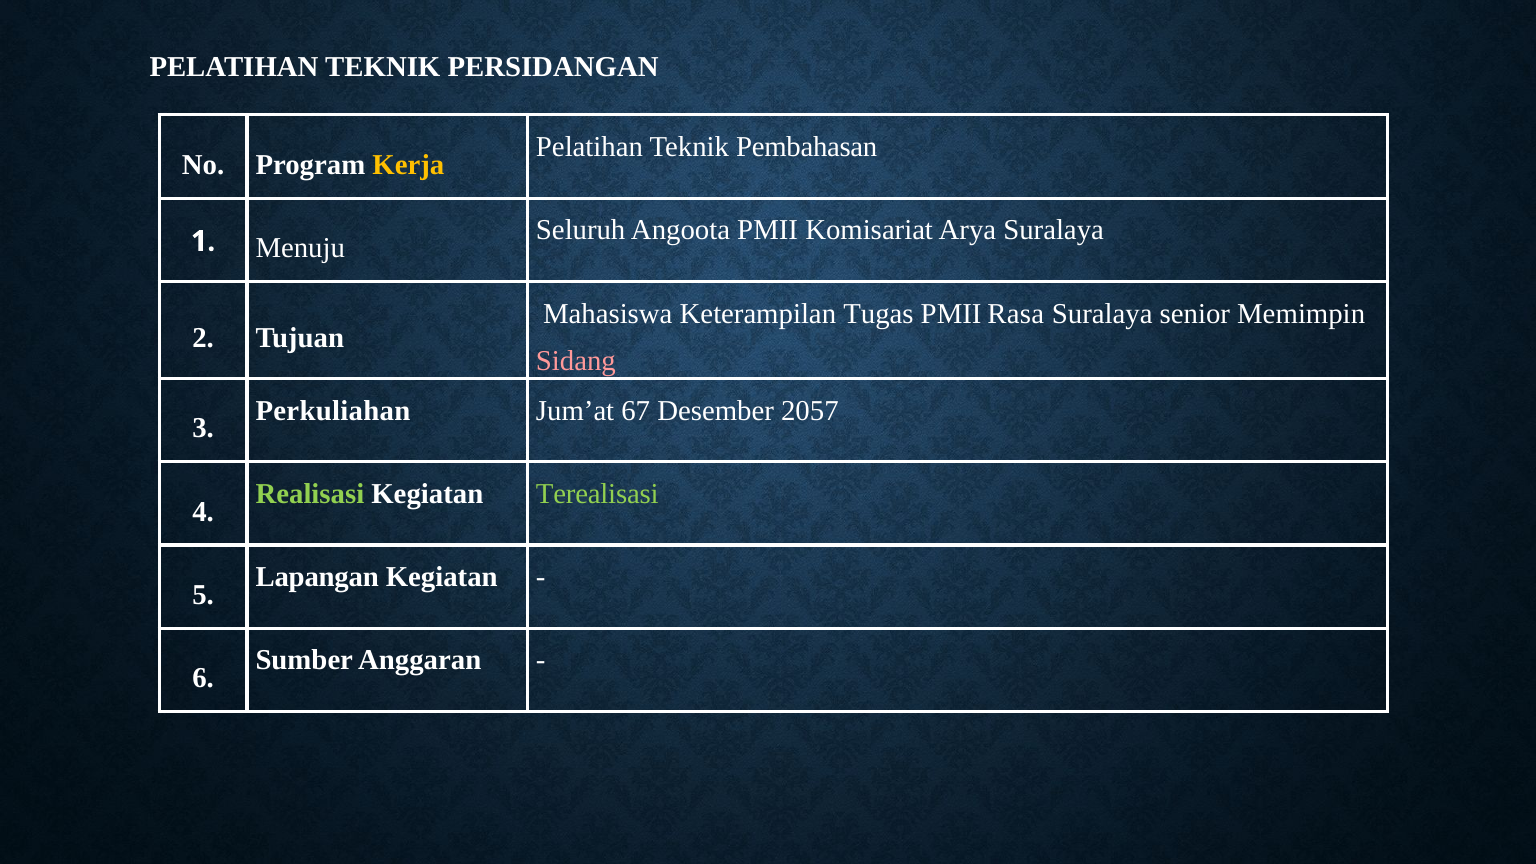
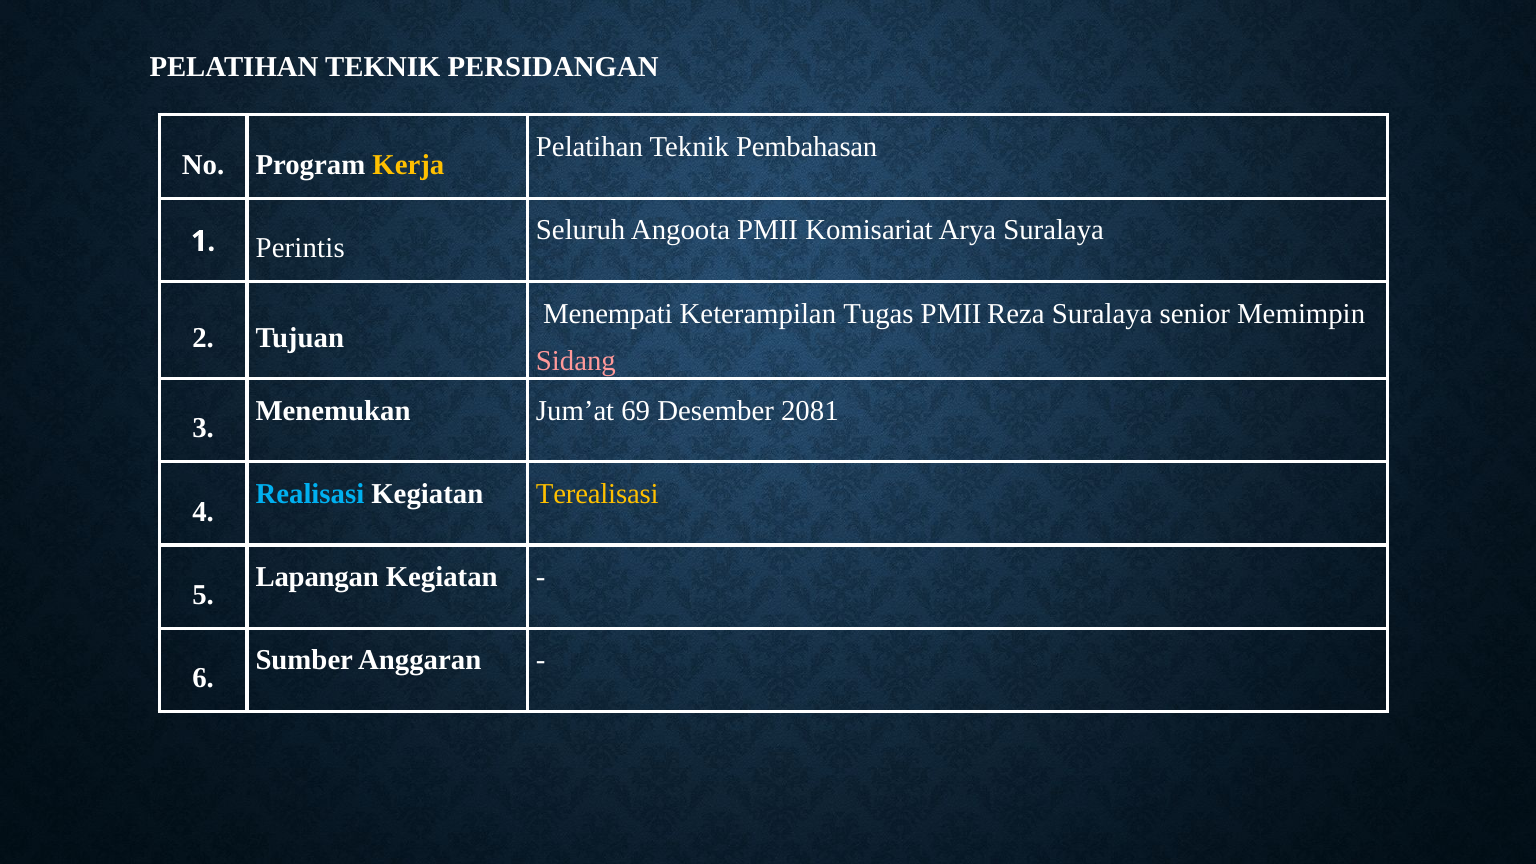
Menuju: Menuju -> Perintis
Mahasiswa: Mahasiswa -> Menempati
Rasa: Rasa -> Reza
Perkuliahan: Perkuliahan -> Menemukan
67: 67 -> 69
2057: 2057 -> 2081
Realisasi colour: light green -> light blue
Terealisasi colour: light green -> yellow
